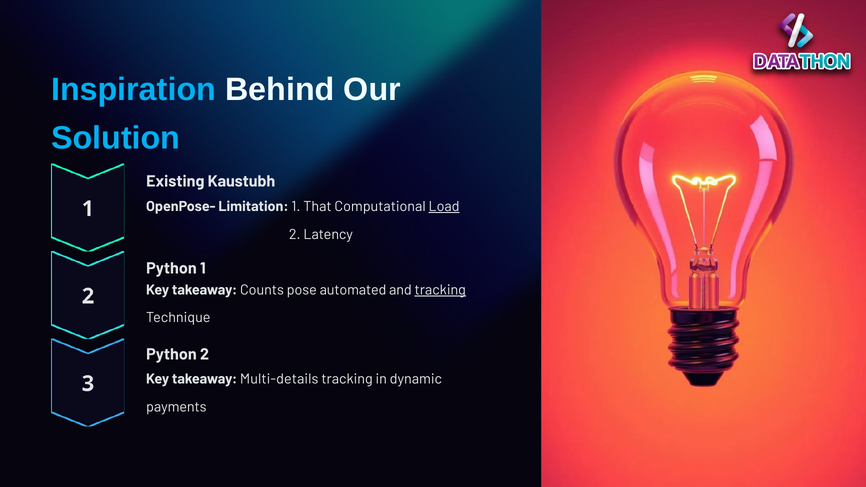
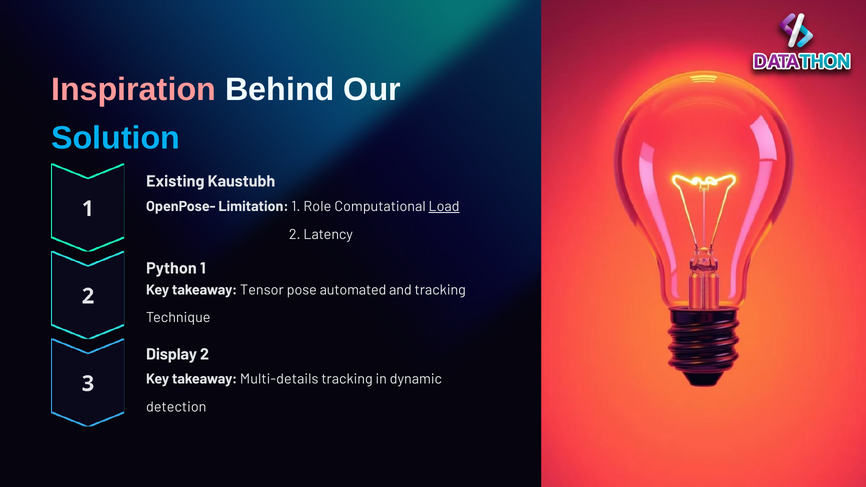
Inspiration colour: light blue -> pink
That: That -> Role
Counts: Counts -> Tensor
tracking at (440, 290) underline: present -> none
Python at (171, 354): Python -> Display
payments: payments -> detection
